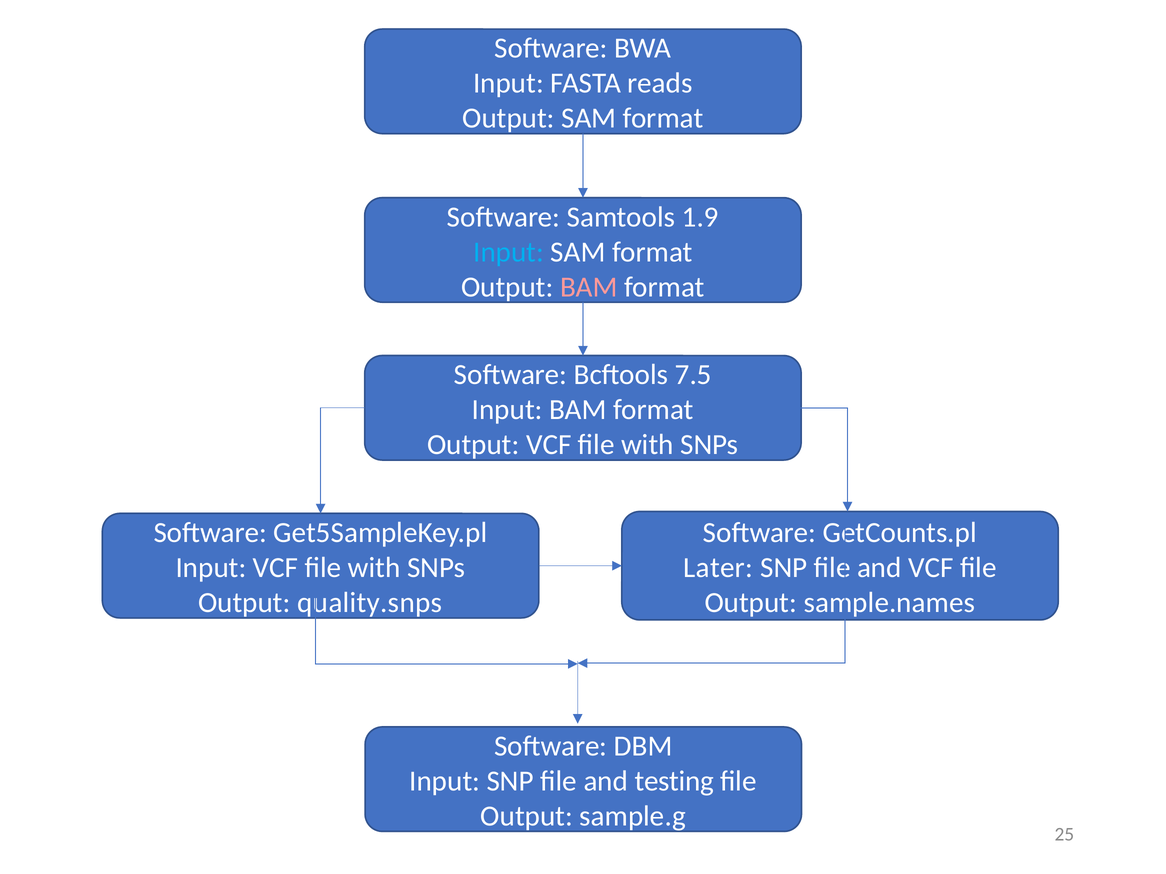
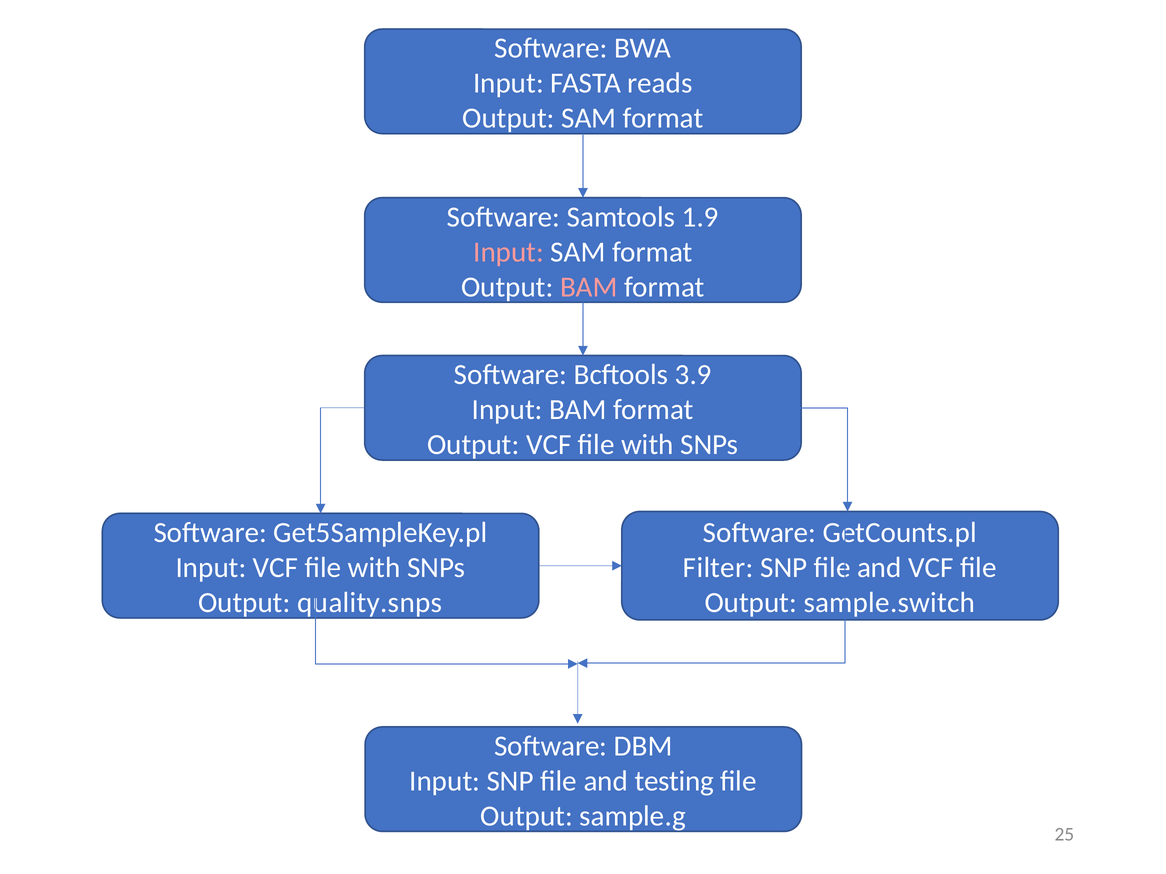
Input at (509, 252) colour: light blue -> pink
7.5: 7.5 -> 3.9
Later: Later -> Filter
sample.names: sample.names -> sample.switch
